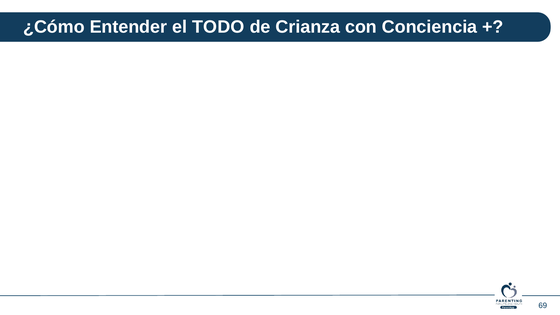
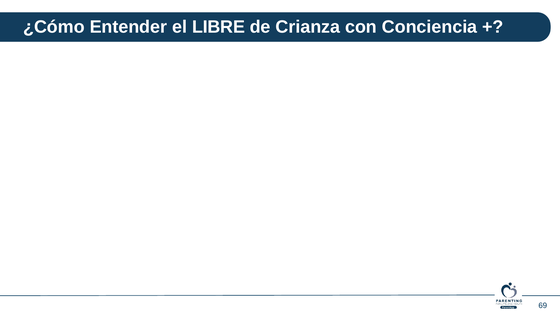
TODO: TODO -> LIBRE
